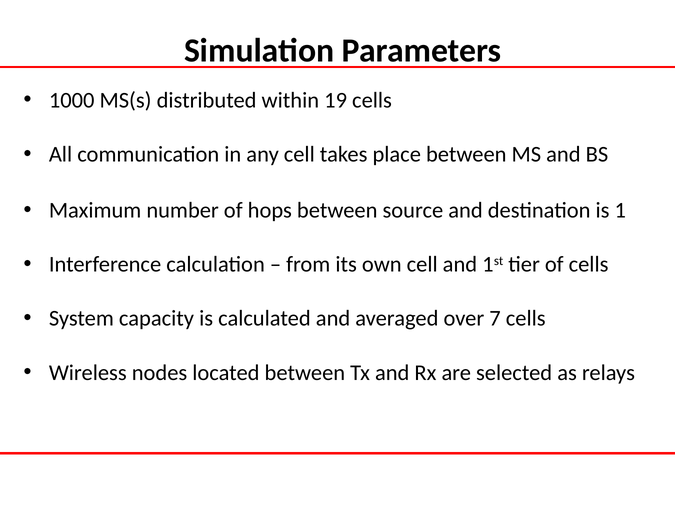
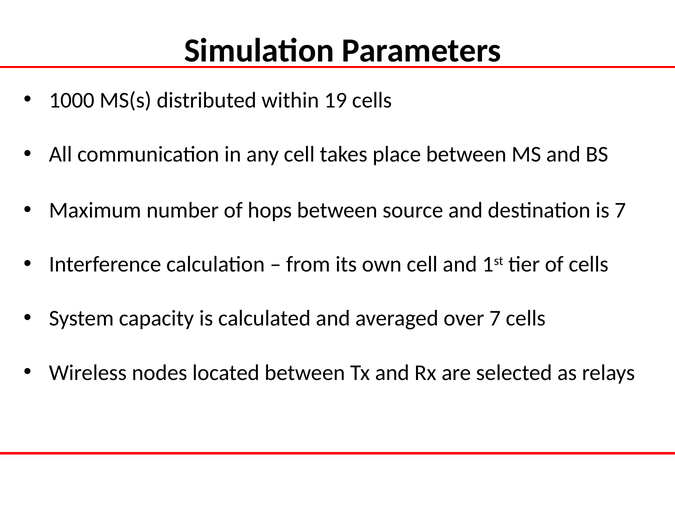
is 1: 1 -> 7
